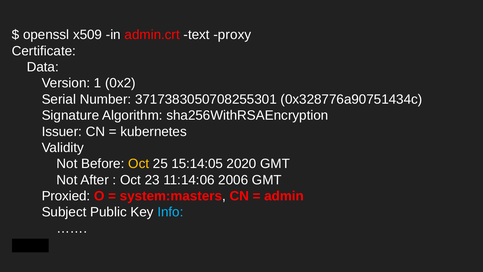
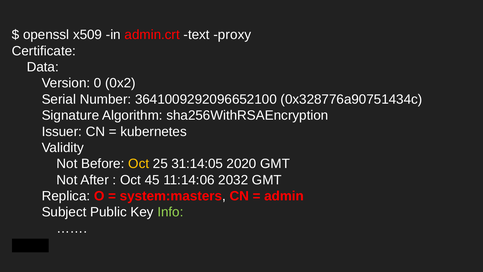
1: 1 -> 0
3717383050708255301: 3717383050708255301 -> 3641009292096652100
15:14:05: 15:14:05 -> 31:14:05
23: 23 -> 45
2006: 2006 -> 2032
Proxied: Proxied -> Replica
Info colour: light blue -> light green
